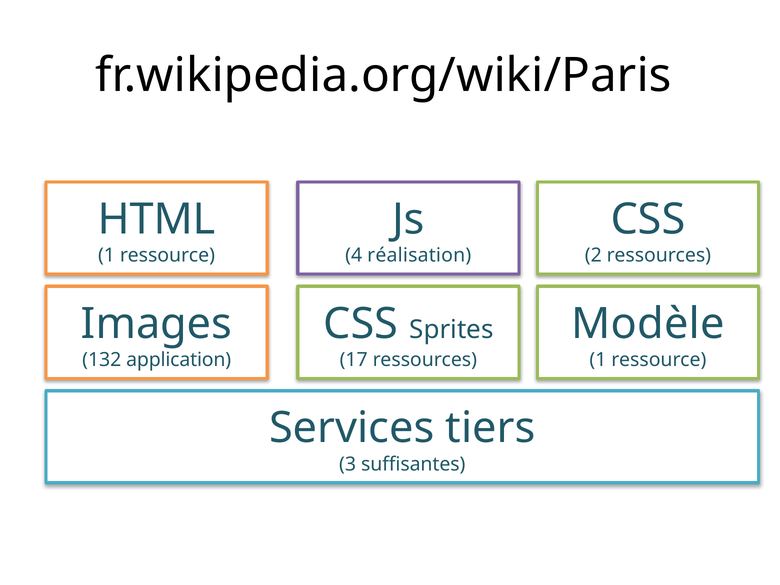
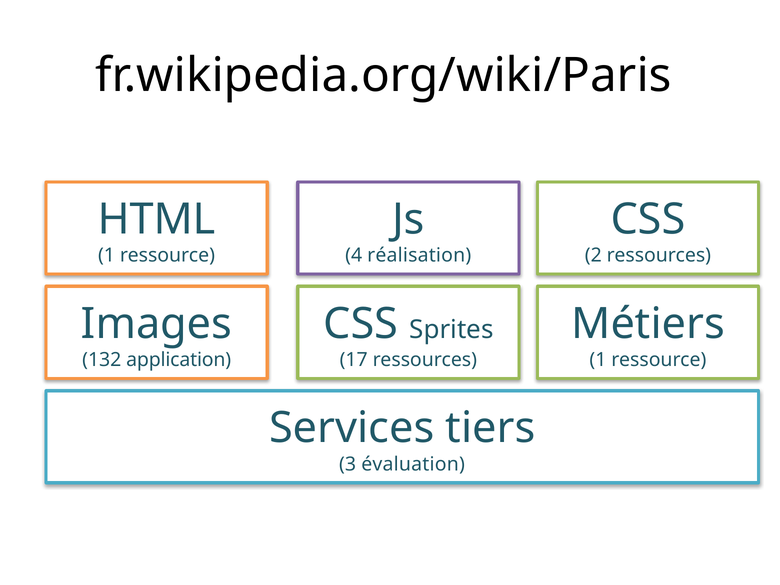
Modèle: Modèle -> Métiers
suffisantes: suffisantes -> évaluation
